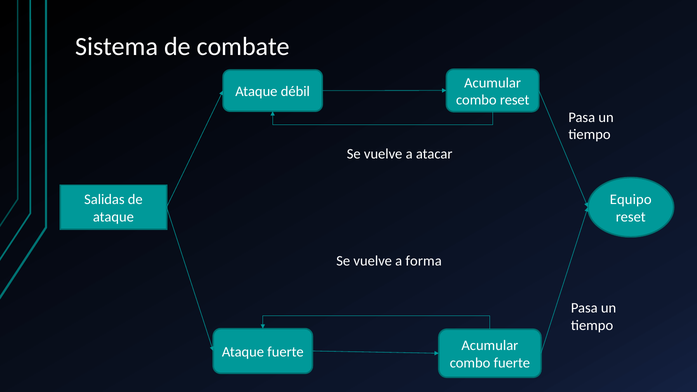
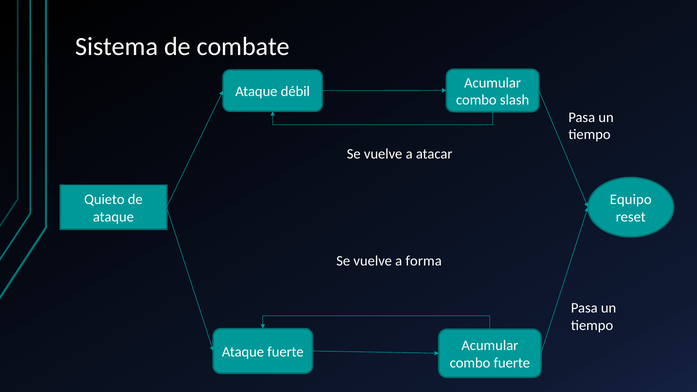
combo reset: reset -> slash
Salidas: Salidas -> Quieto
